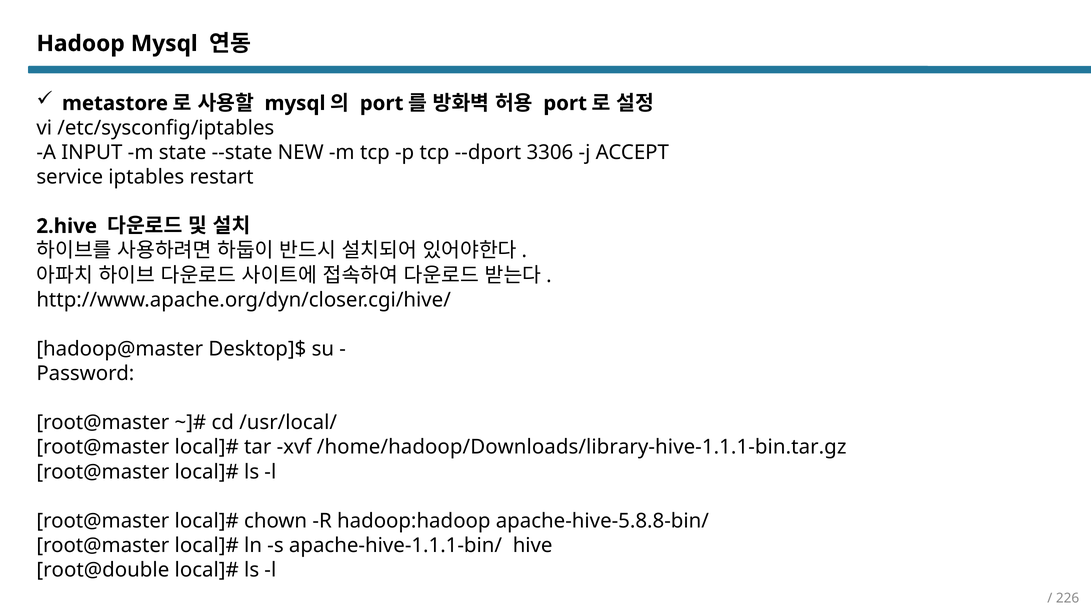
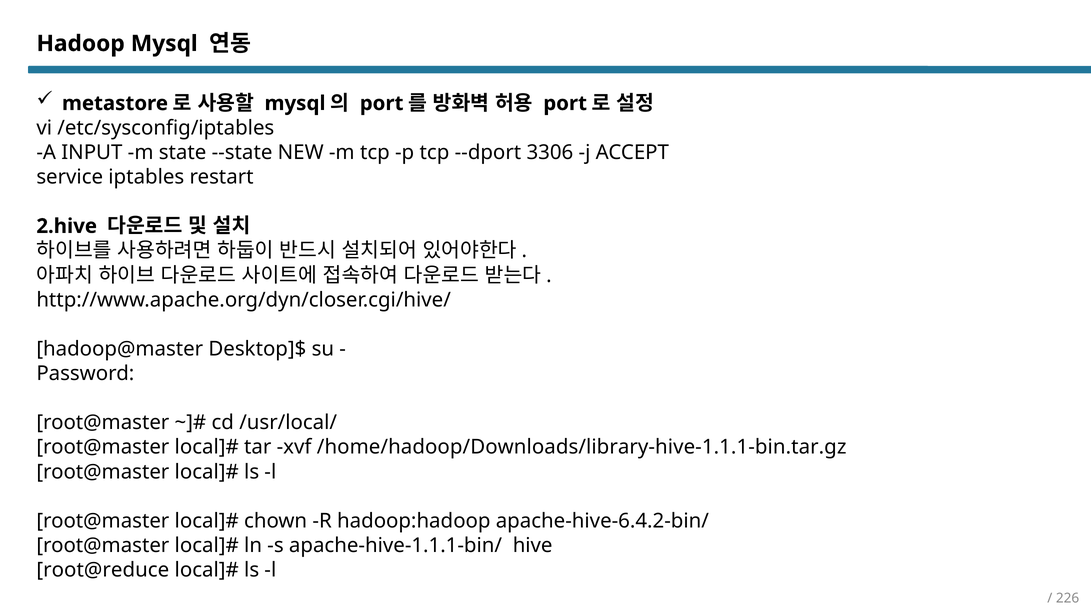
apache-hive-5.8.8-bin/: apache-hive-5.8.8-bin/ -> apache-hive-6.4.2-bin/
root@double: root@double -> root@reduce
